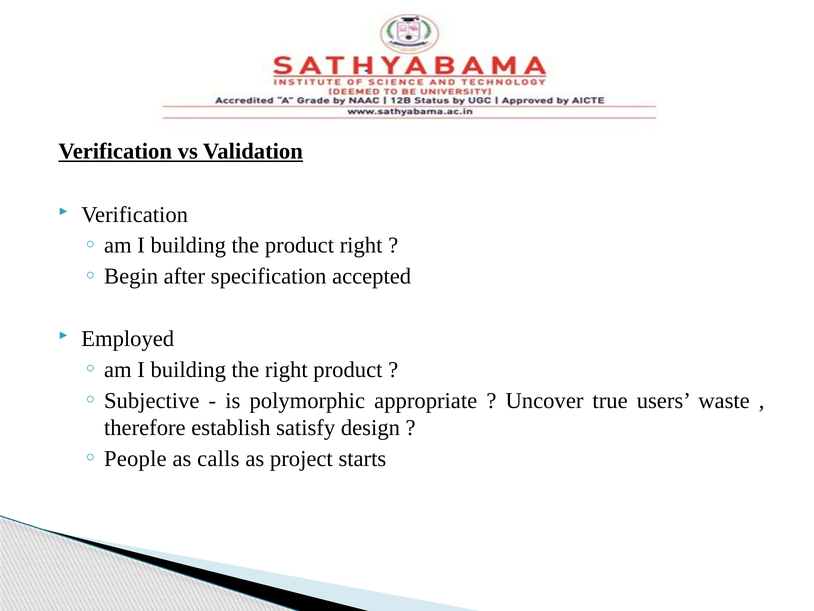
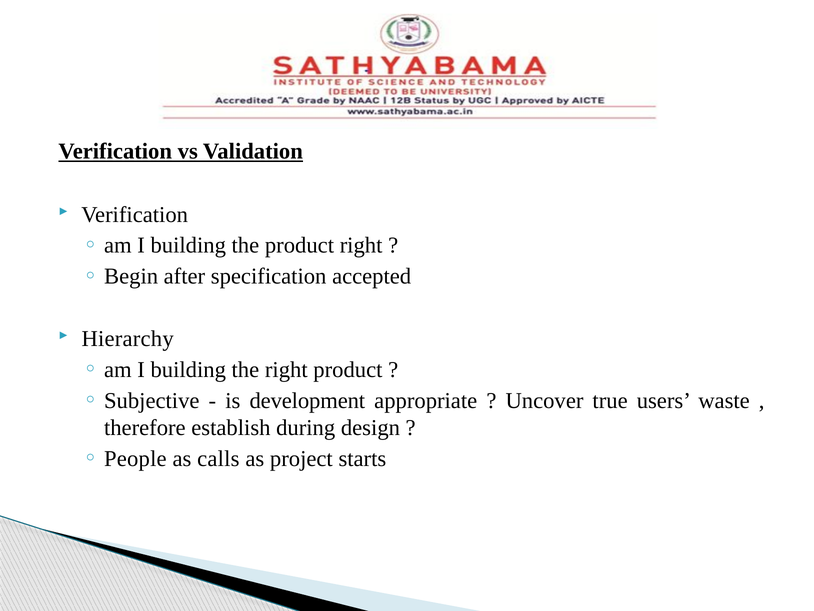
Employed: Employed -> Hierarchy
polymorphic: polymorphic -> development
satisfy: satisfy -> during
